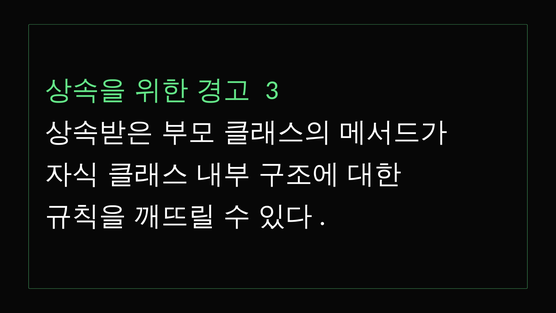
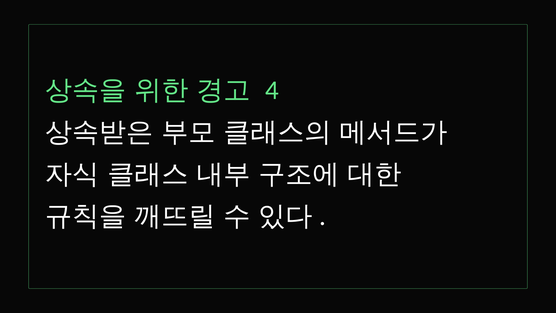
3: 3 -> 4
